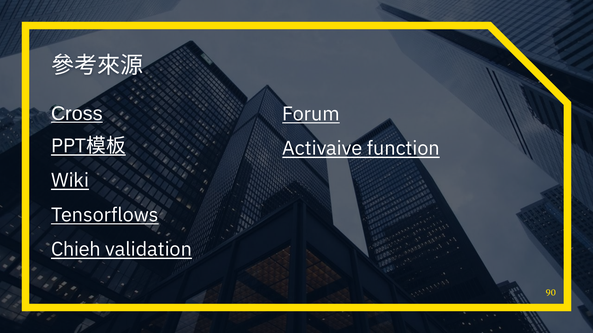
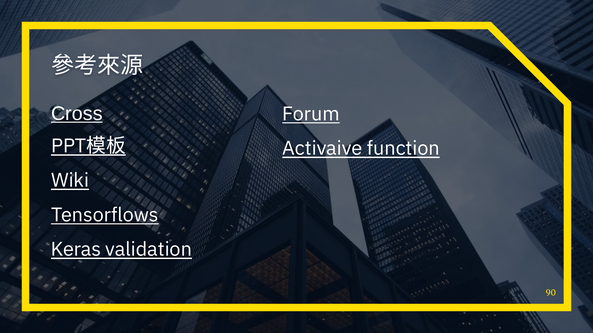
Chieh: Chieh -> Keras
